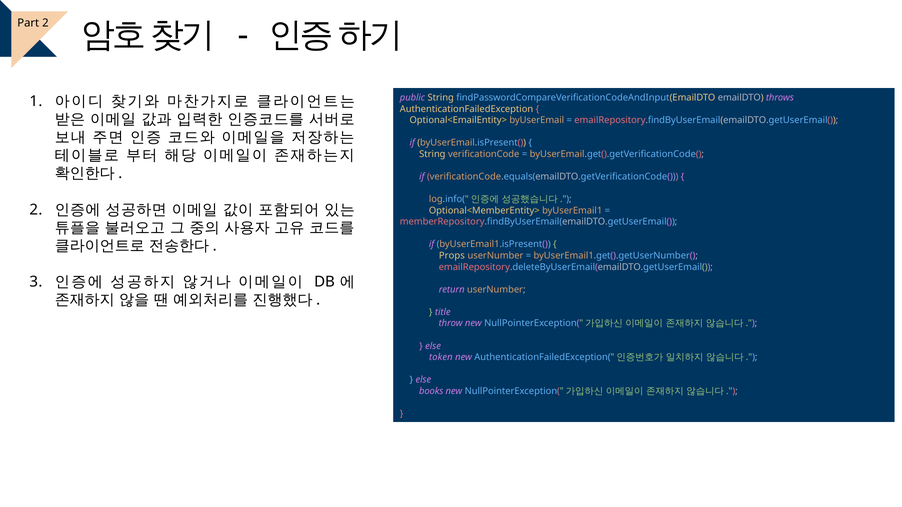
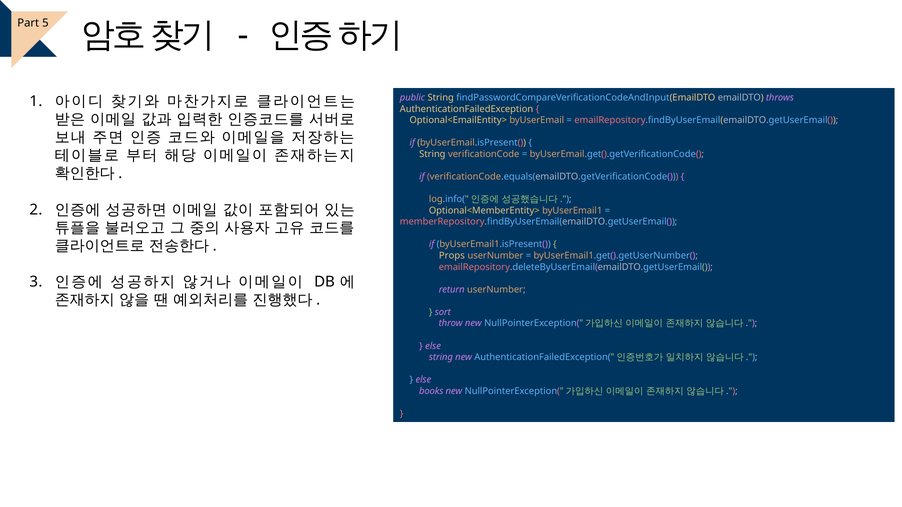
Part 2: 2 -> 5
title: title -> sort
token at (441, 357): token -> string
